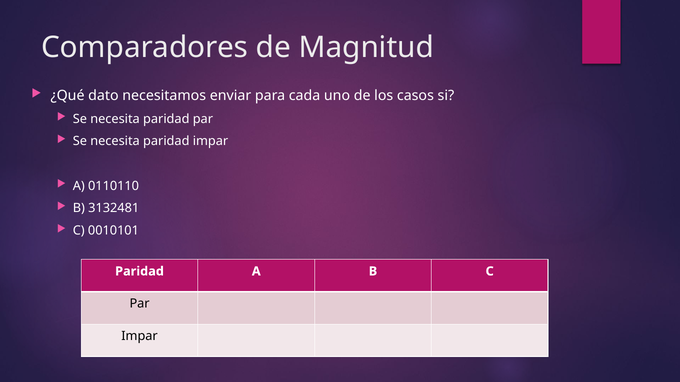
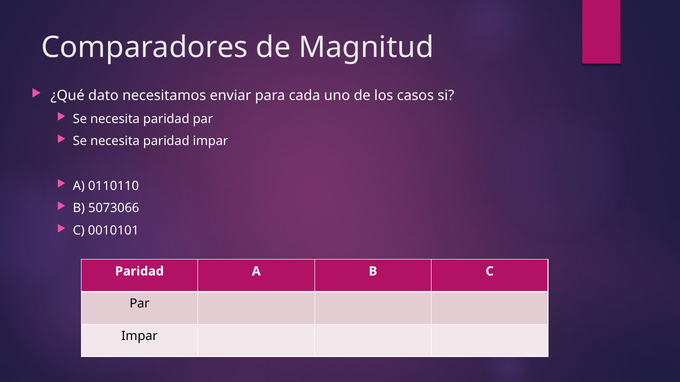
3132481: 3132481 -> 5073066
